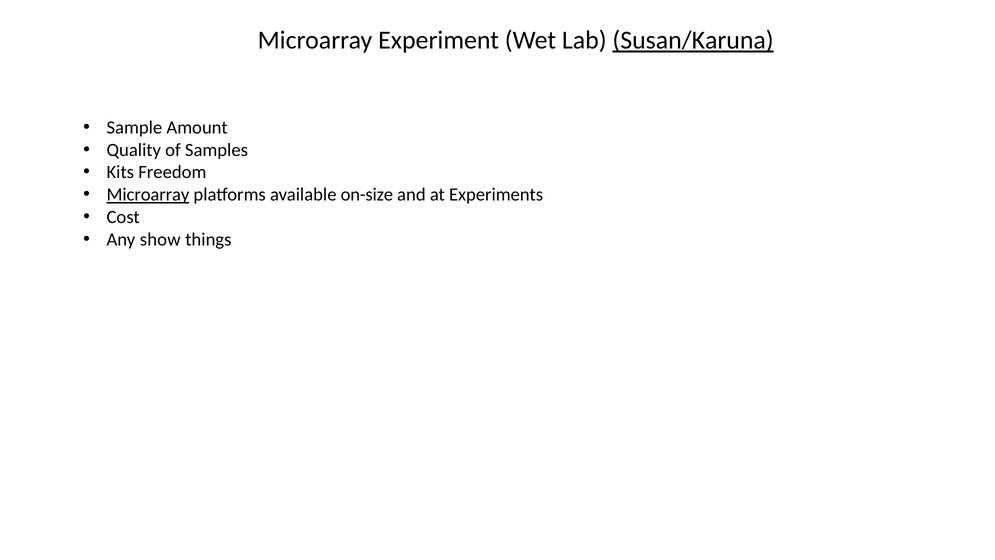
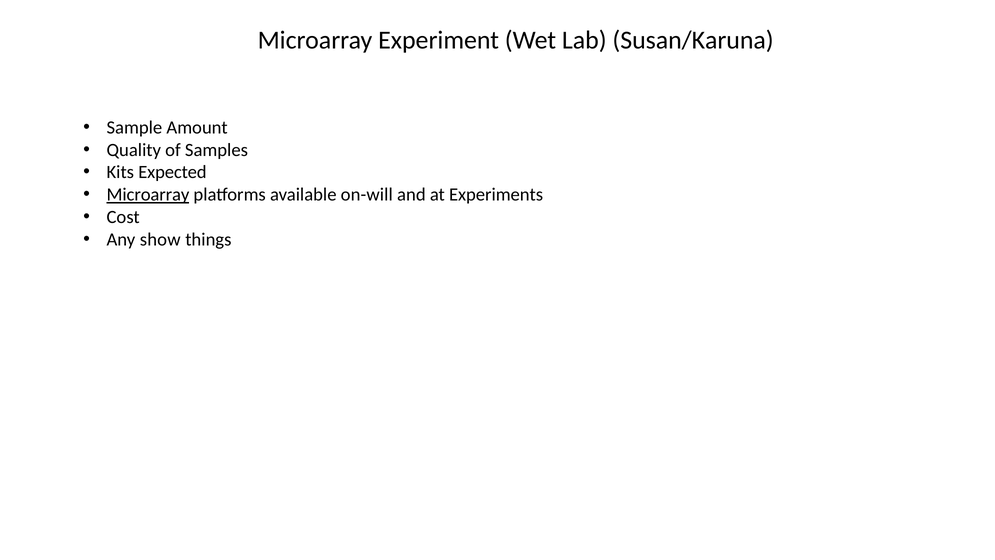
Susan/Karuna underline: present -> none
Freedom: Freedom -> Expected
on-size: on-size -> on-will
